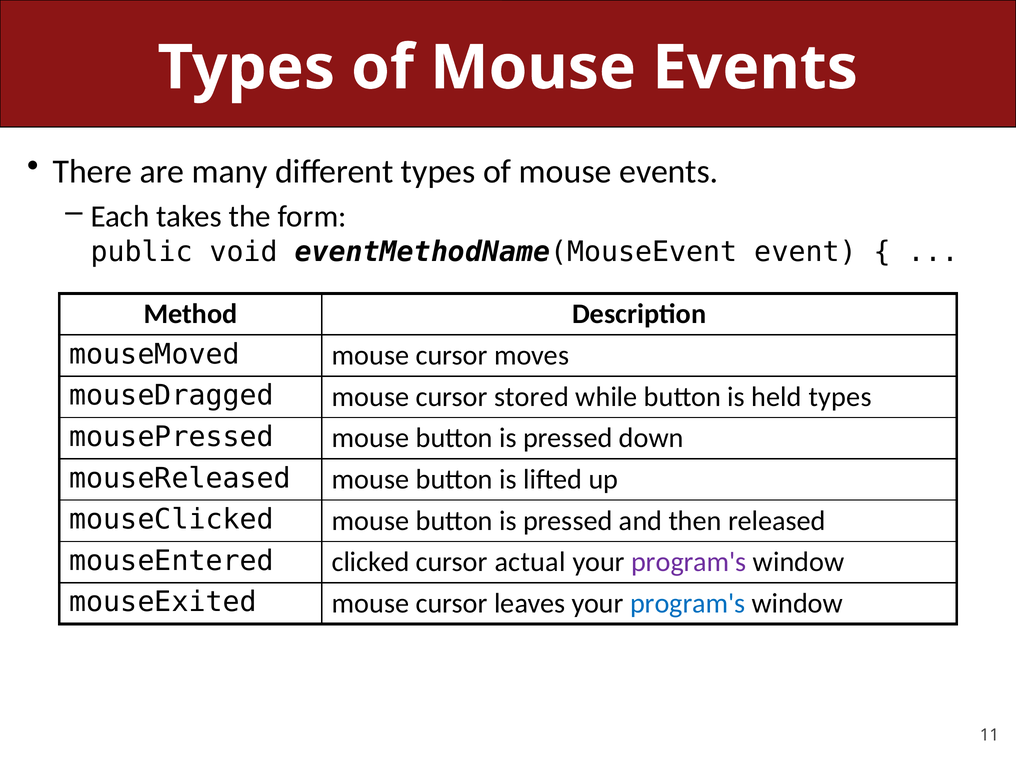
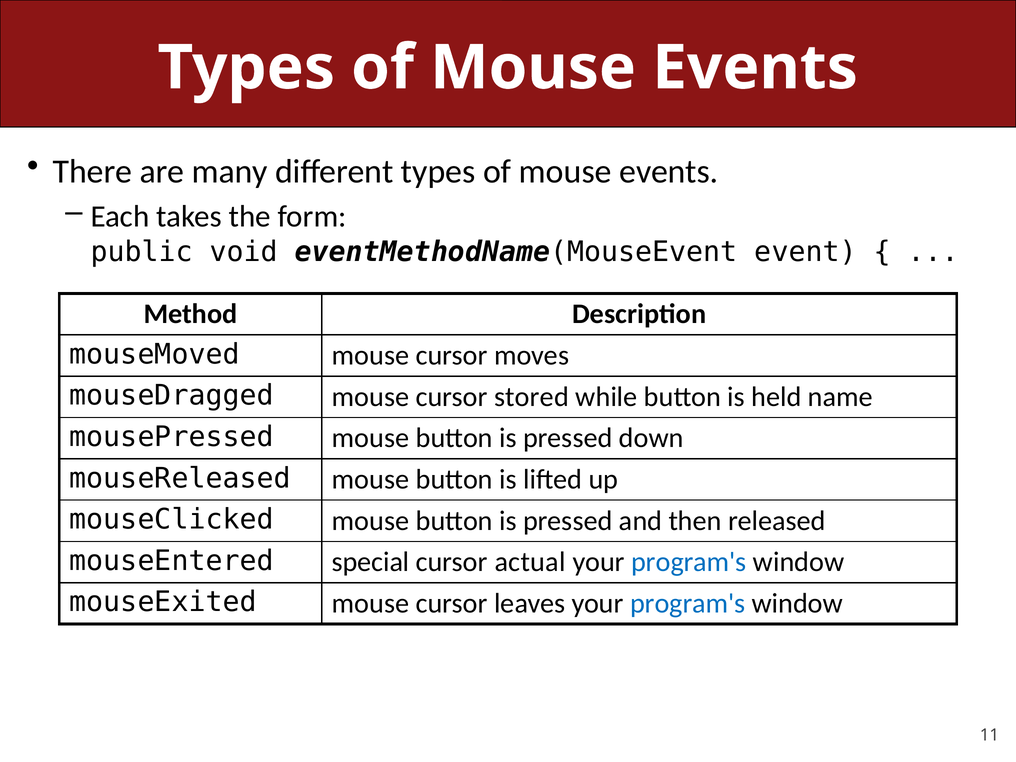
held types: types -> name
clicked: clicked -> special
program's at (689, 562) colour: purple -> blue
